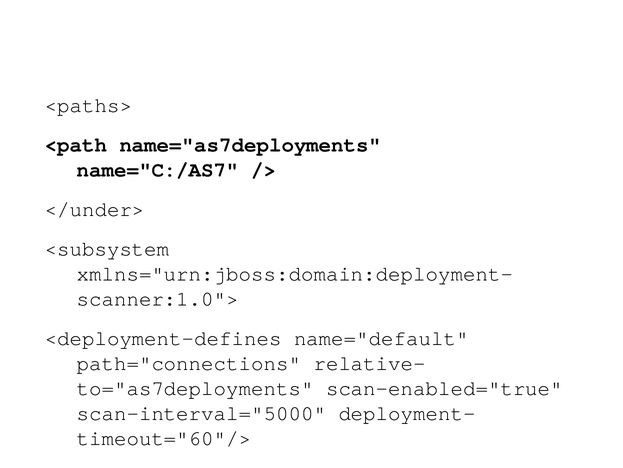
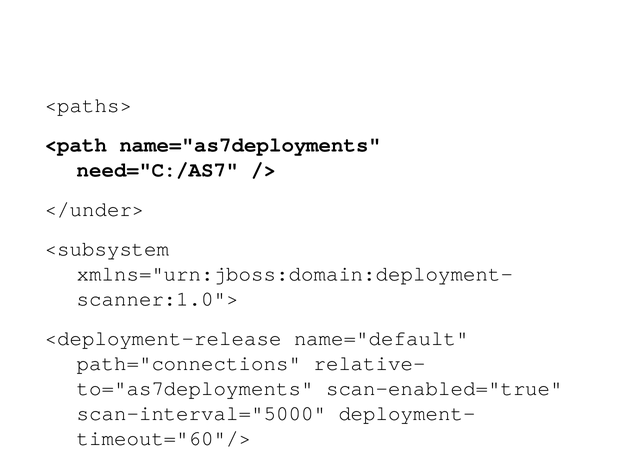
name="C:/AS7: name="C:/AS7 -> need="C:/AS7
<deployment-defines: <deployment-defines -> <deployment-release
